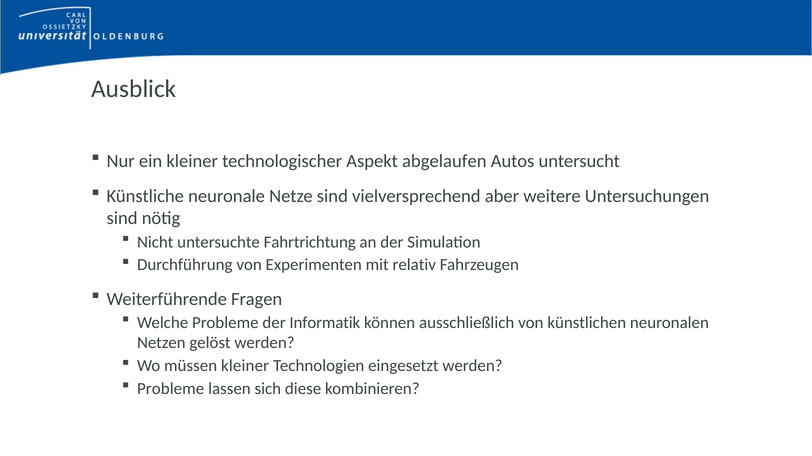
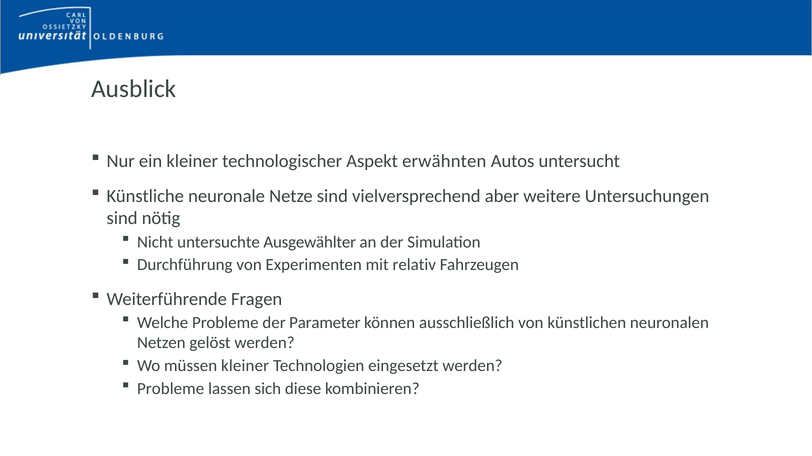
abgelaufen: abgelaufen -> erwähnten
Fahrtrichtung: Fahrtrichtung -> Ausgewählter
Informatik: Informatik -> Parameter
